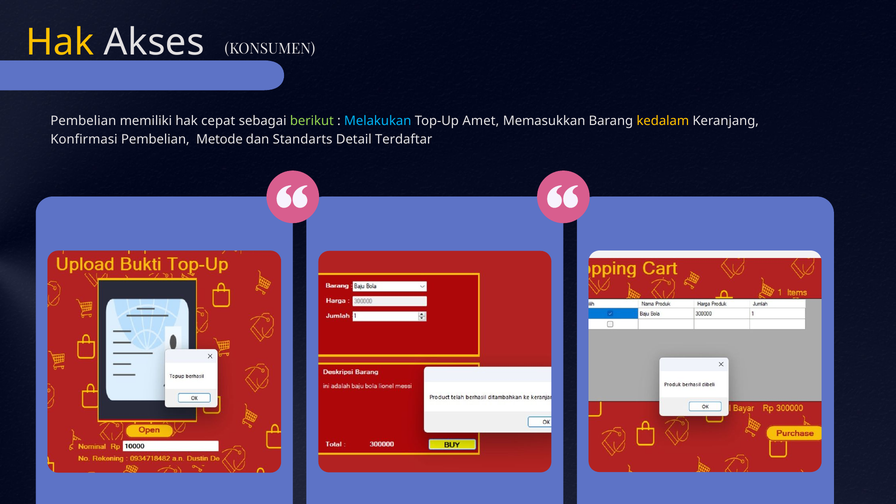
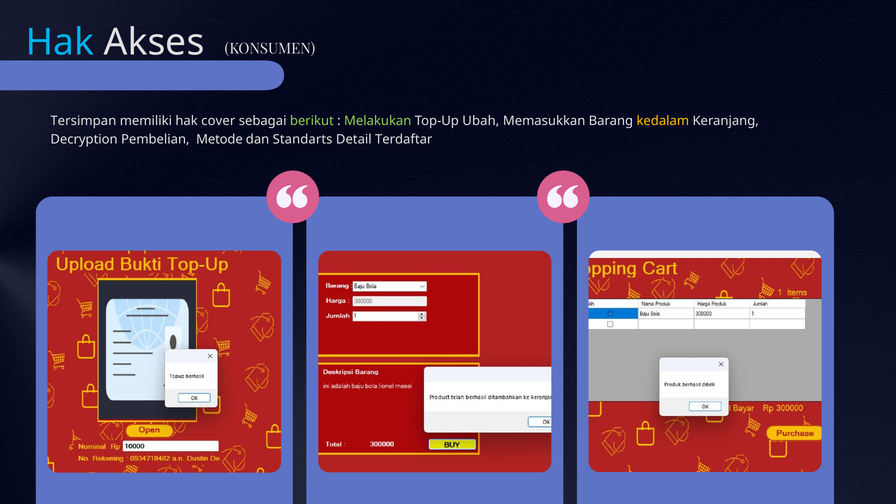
Hak at (60, 42) colour: yellow -> light blue
Pembelian at (83, 121): Pembelian -> Tersimpan
cepat: cepat -> cover
Melakukan colour: light blue -> light green
Amet: Amet -> Ubah
Konfirmasi: Konfirmasi -> Decryption
